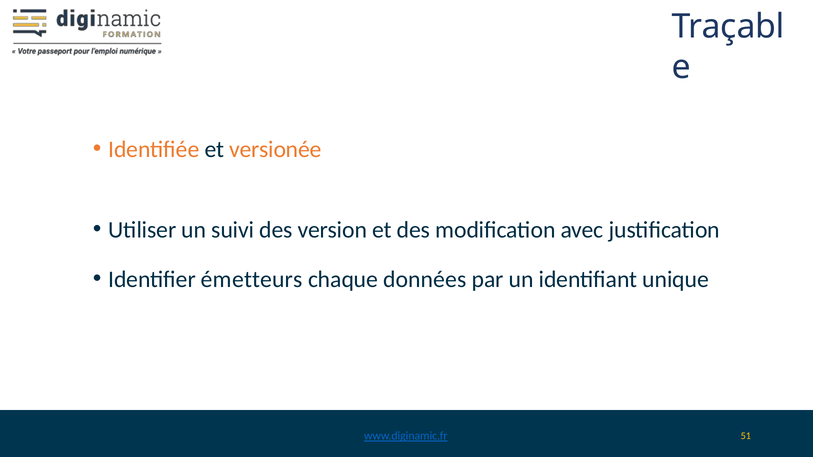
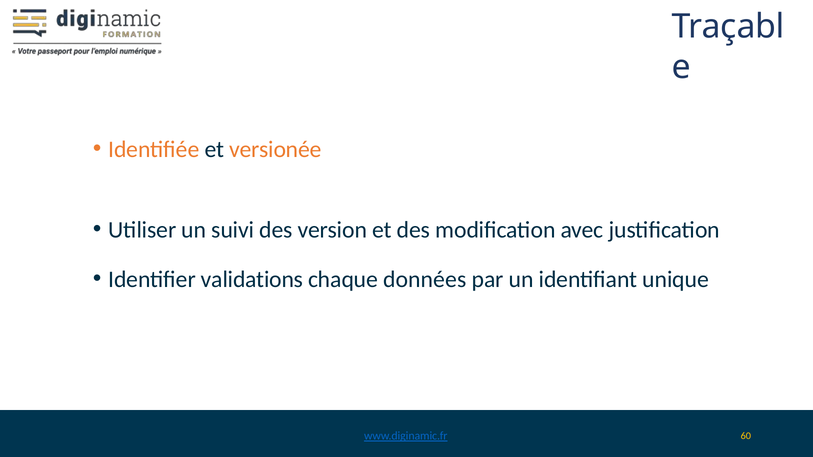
émetteurs: émetteurs -> validations
51: 51 -> 60
